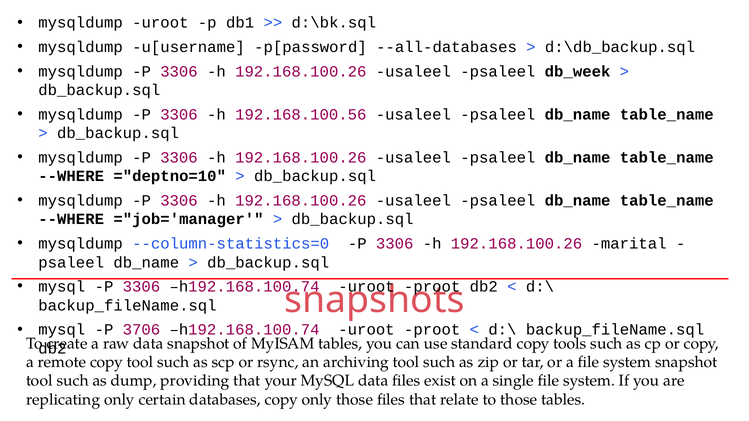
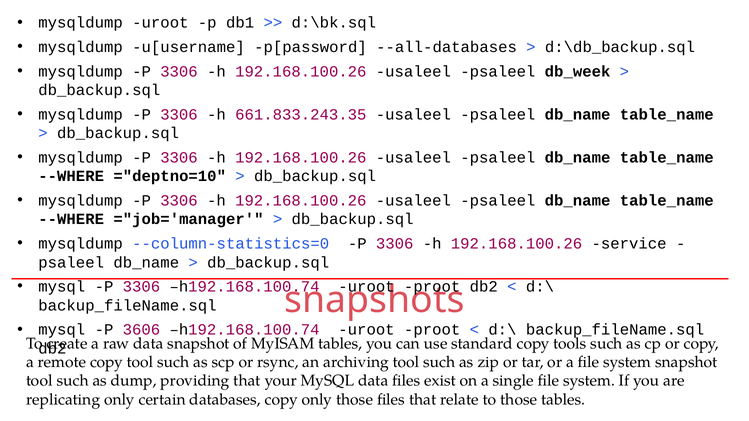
192.168.100.56: 192.168.100.56 -> 661.833.243.35
marital: marital -> service
3706: 3706 -> 3606
